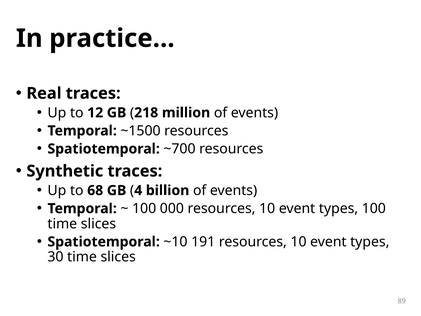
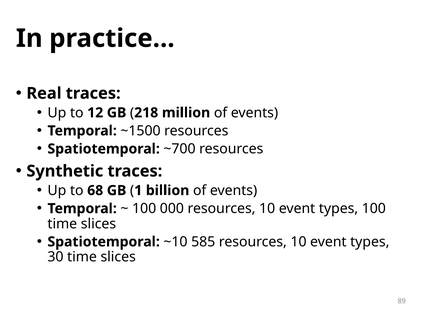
4: 4 -> 1
191: 191 -> 585
